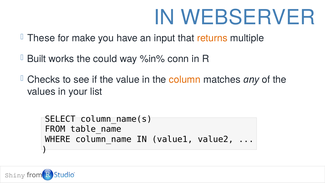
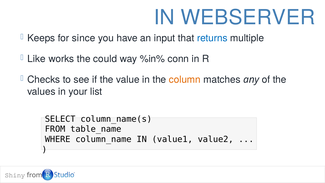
These: These -> Keeps
make: make -> since
returns colour: orange -> blue
Built: Built -> Like
